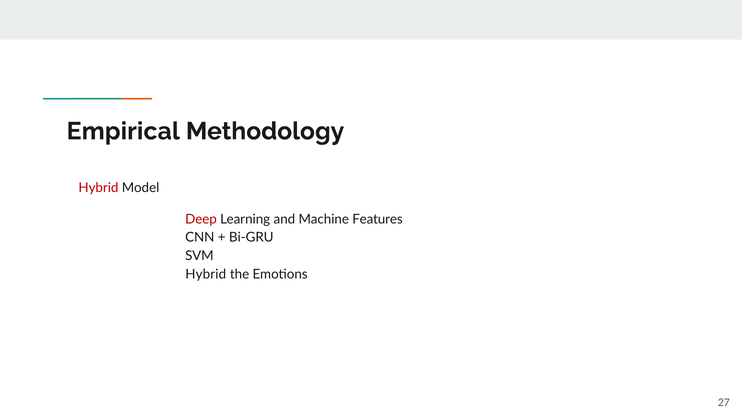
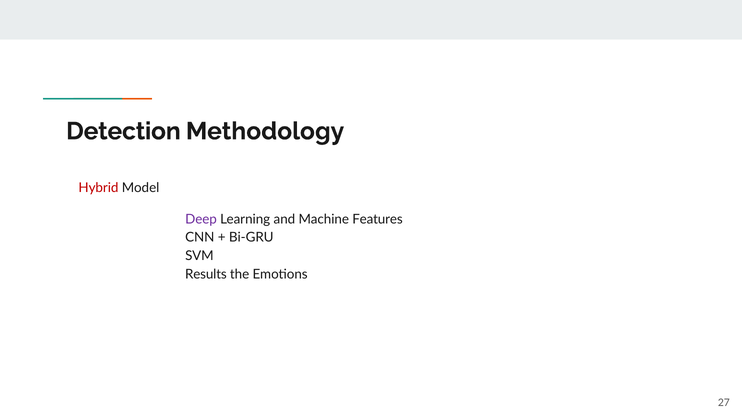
Empirical: Empirical -> Detection
Deep colour: red -> purple
Hybrid at (206, 274): Hybrid -> Results
